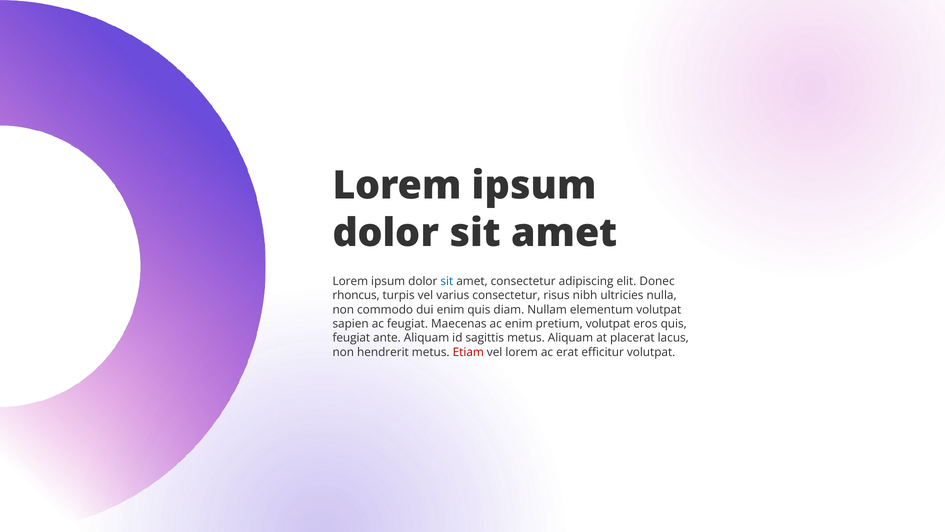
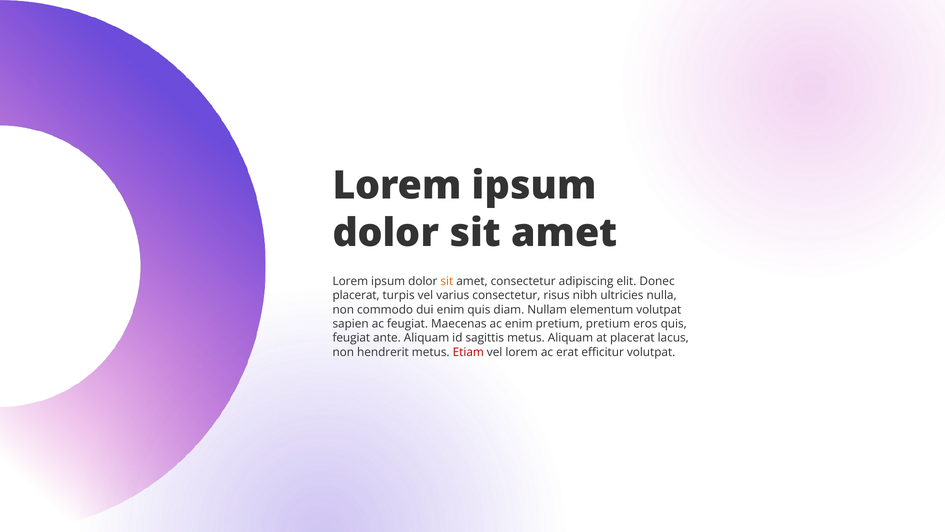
sit at (447, 281) colour: blue -> orange
rhoncus at (356, 295): rhoncus -> placerat
pretium volutpat: volutpat -> pretium
